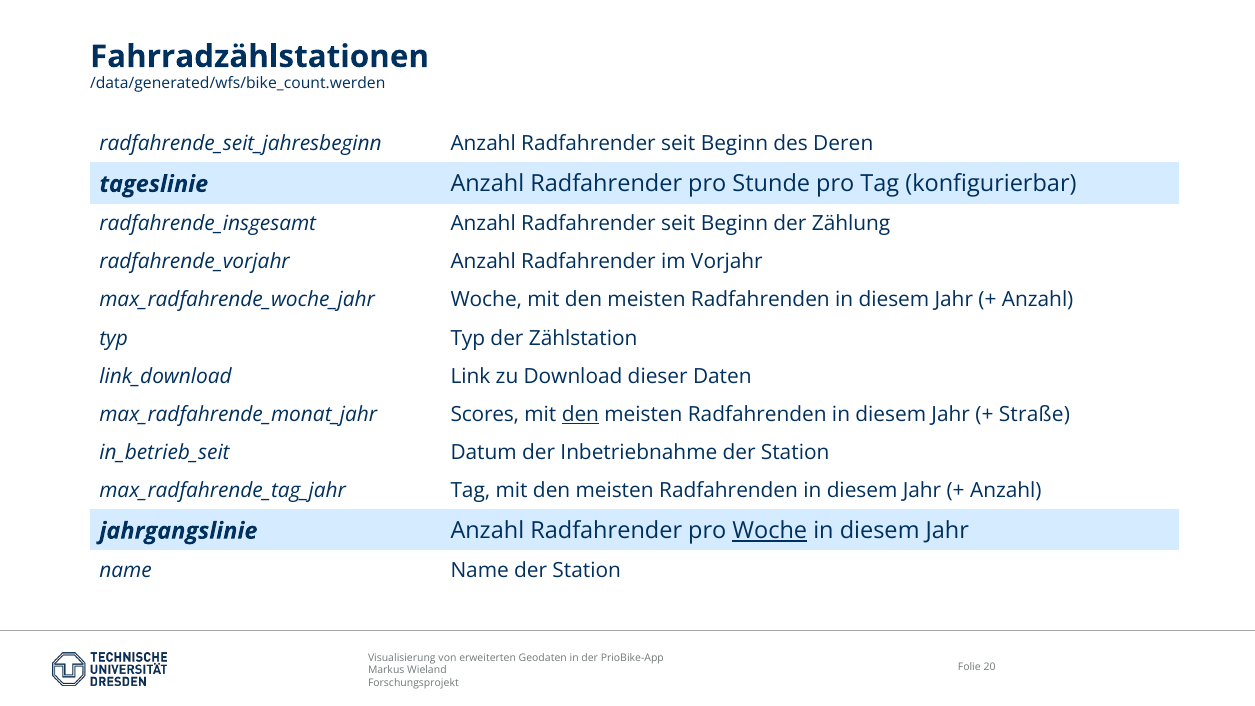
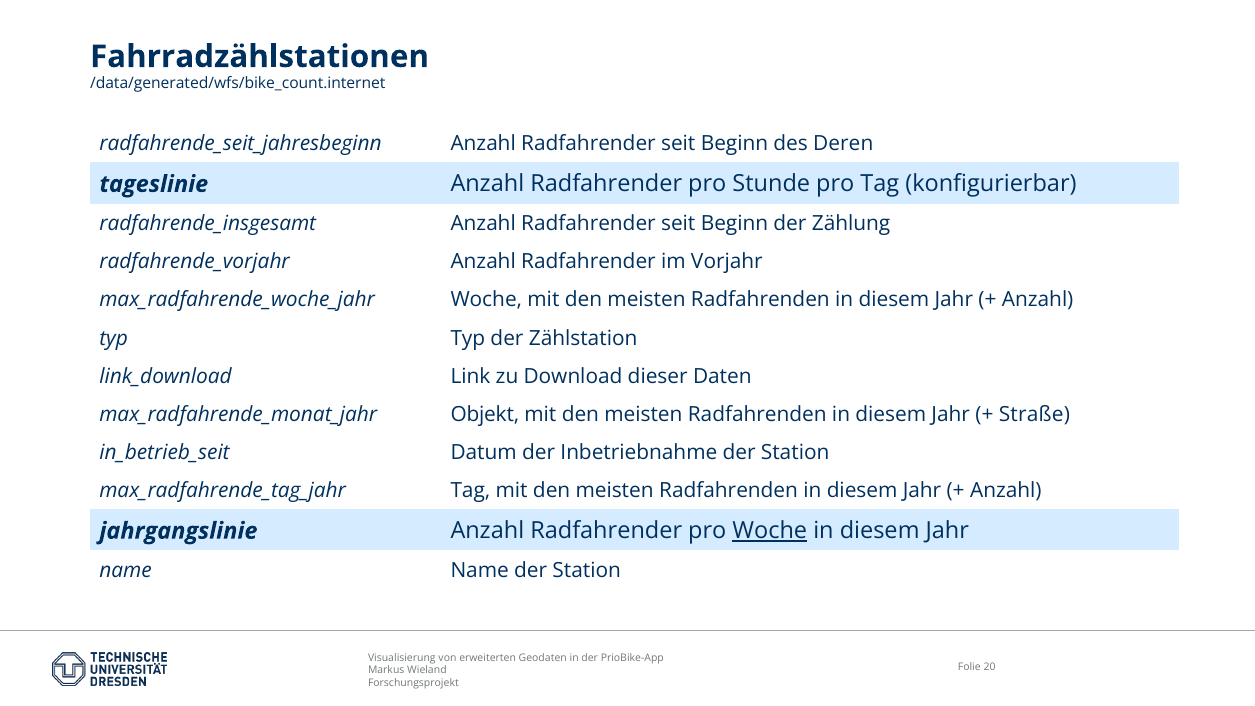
/data/generated/wfs/bike_count.werden: /data/generated/wfs/bike_count.werden -> /data/generated/wfs/bike_count.internet
Scores: Scores -> Objekt
den at (580, 414) underline: present -> none
